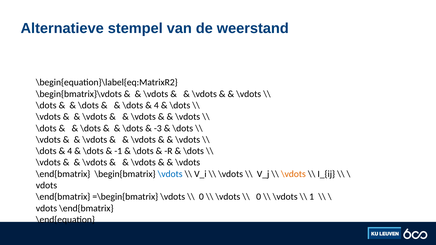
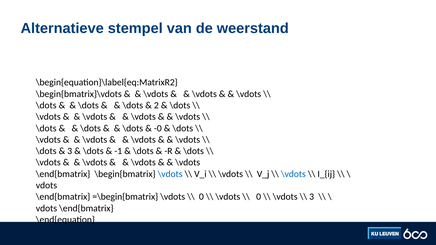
4 at (156, 105): 4 -> 2
-3: -3 -> -0
4 at (70, 151): 4 -> 3
\vdots at (293, 174) colour: orange -> blue
1 at (312, 197): 1 -> 3
